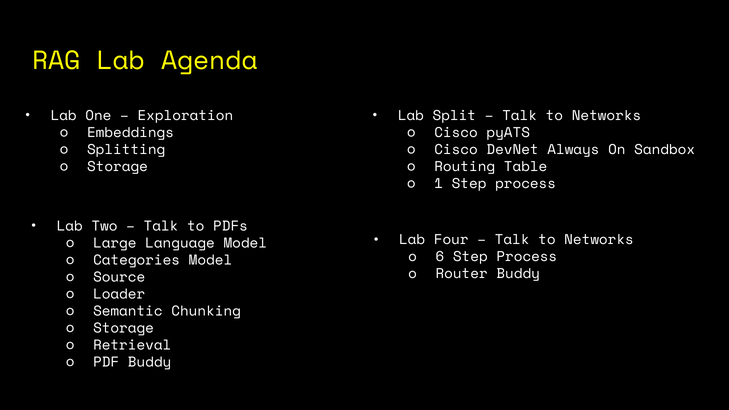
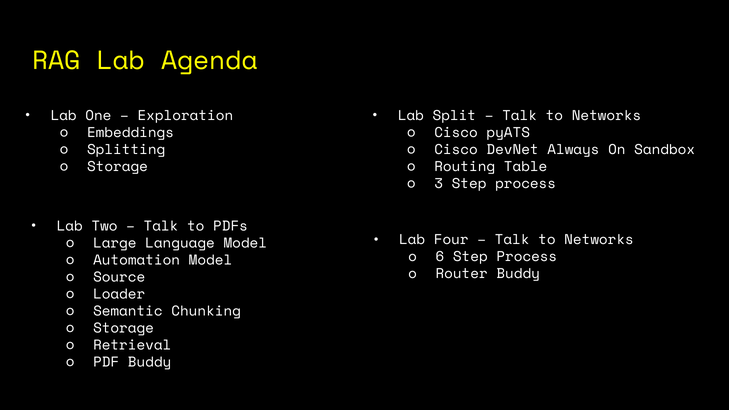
1: 1 -> 3
Categories: Categories -> Automation
